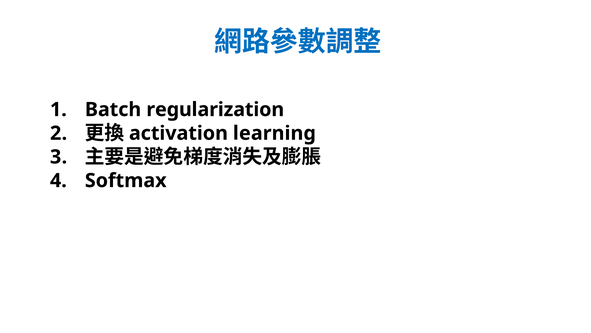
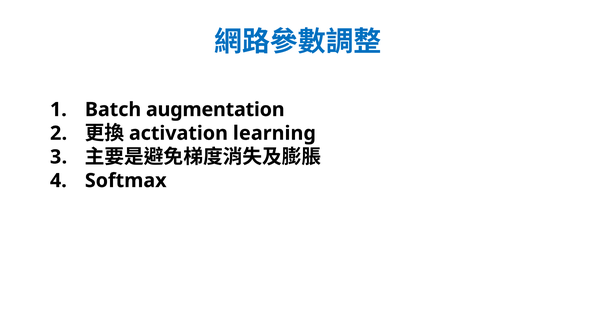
regularization: regularization -> augmentation
